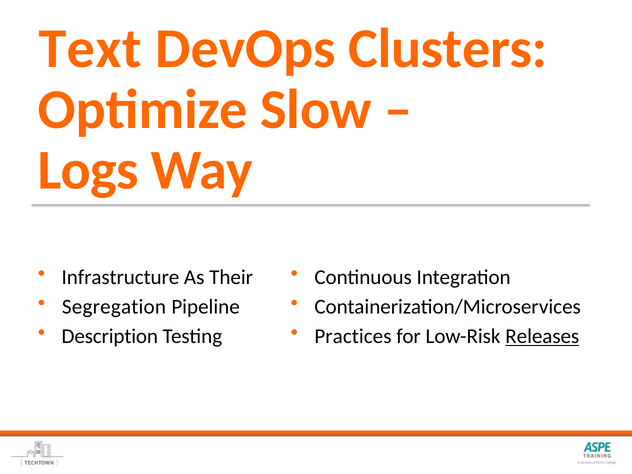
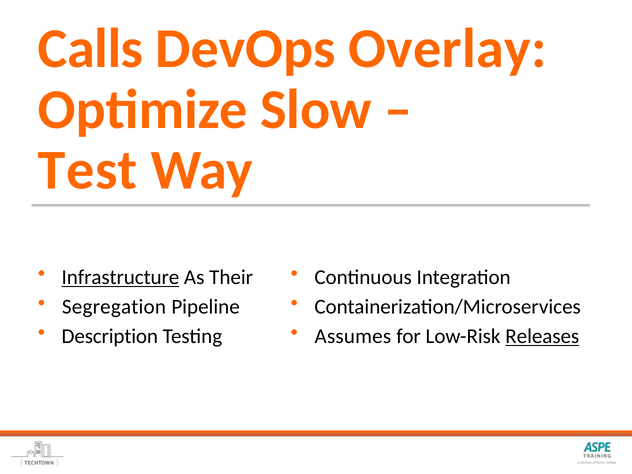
Text: Text -> Calls
Clusters: Clusters -> Overlay
Logs: Logs -> Test
Infrastructure underline: none -> present
Practices: Practices -> Assumes
